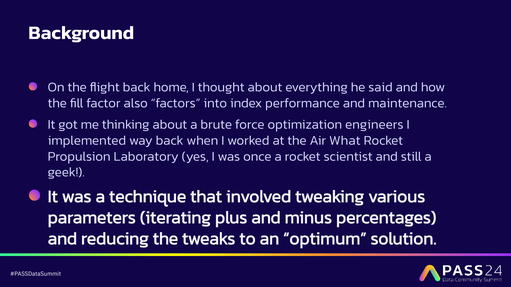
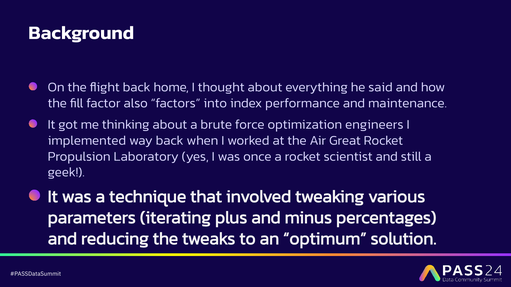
What: What -> Great
